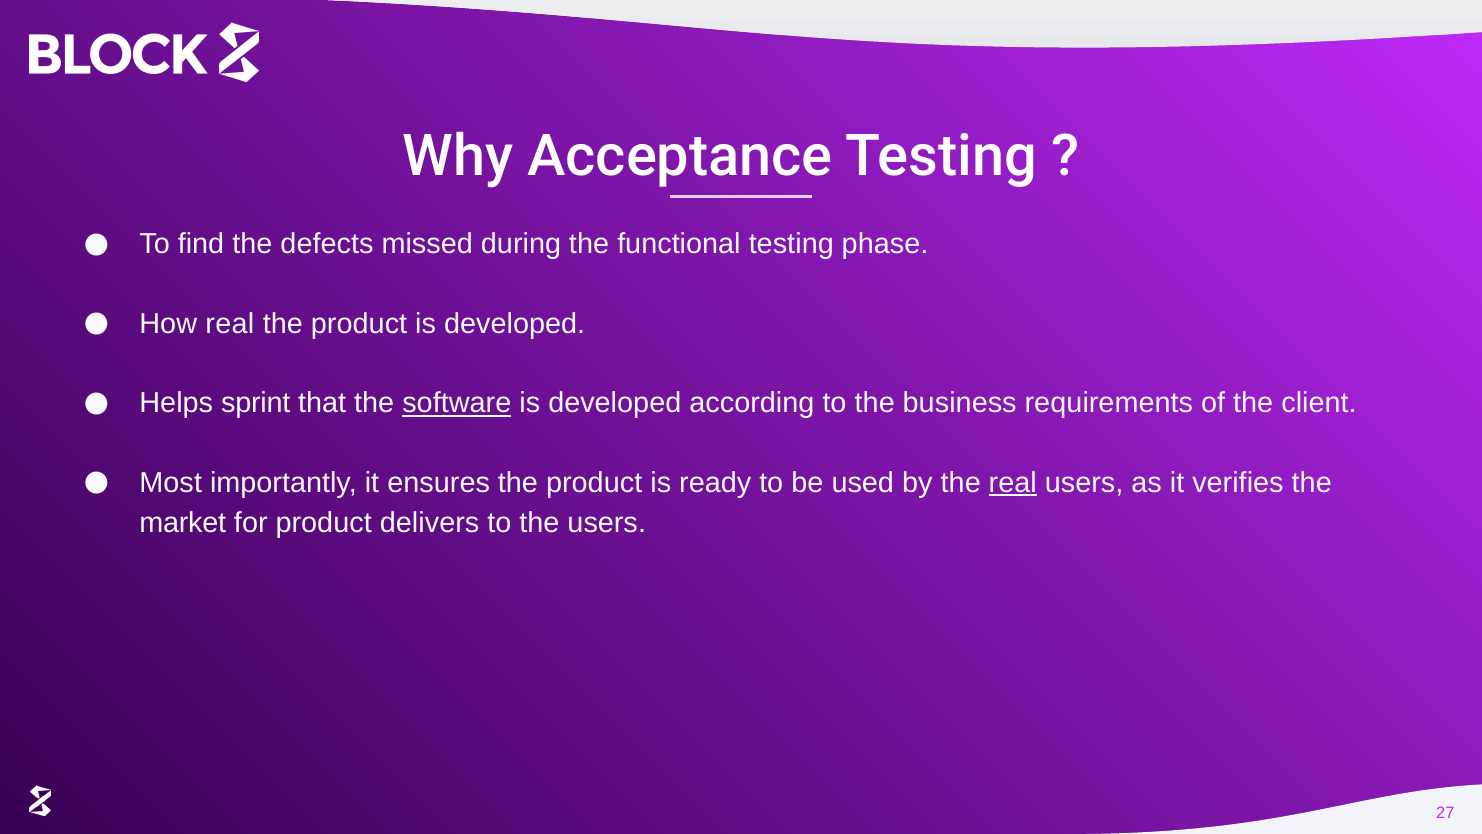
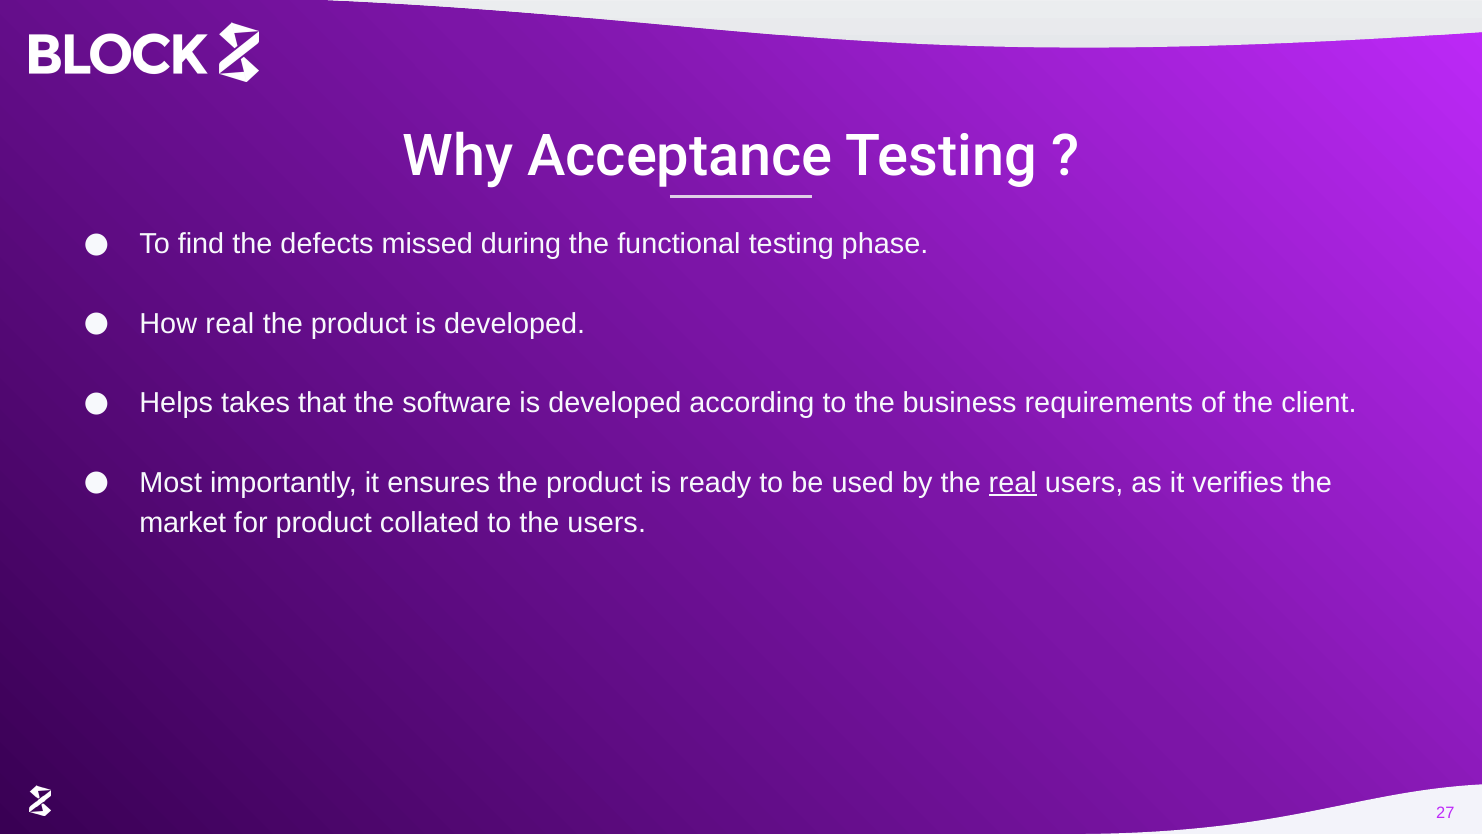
sprint: sprint -> takes
software underline: present -> none
delivers: delivers -> collated
